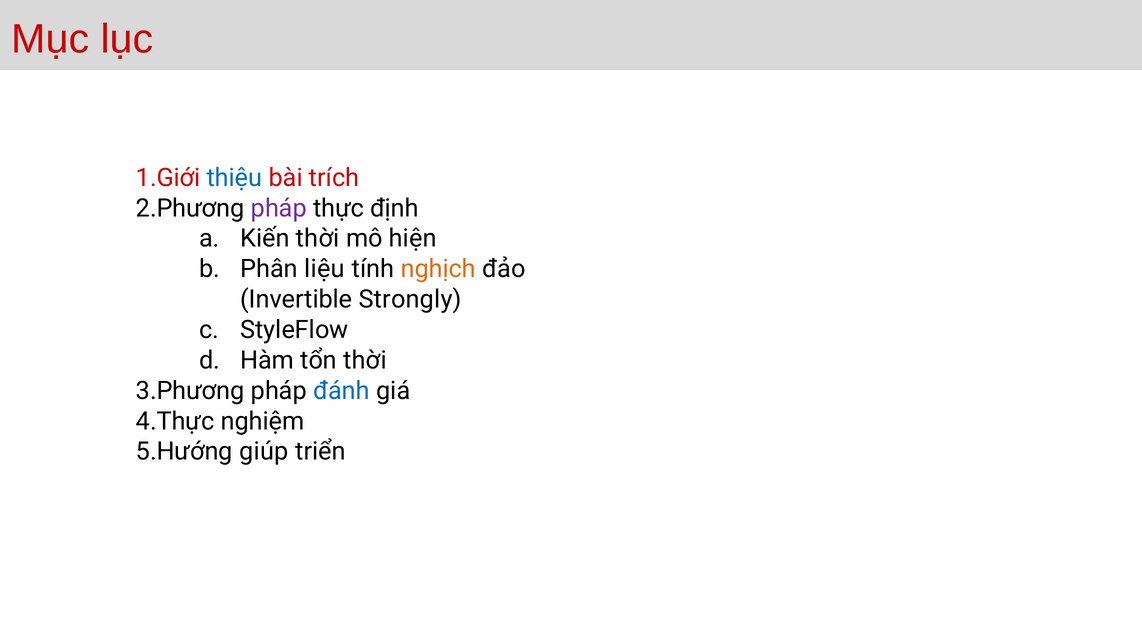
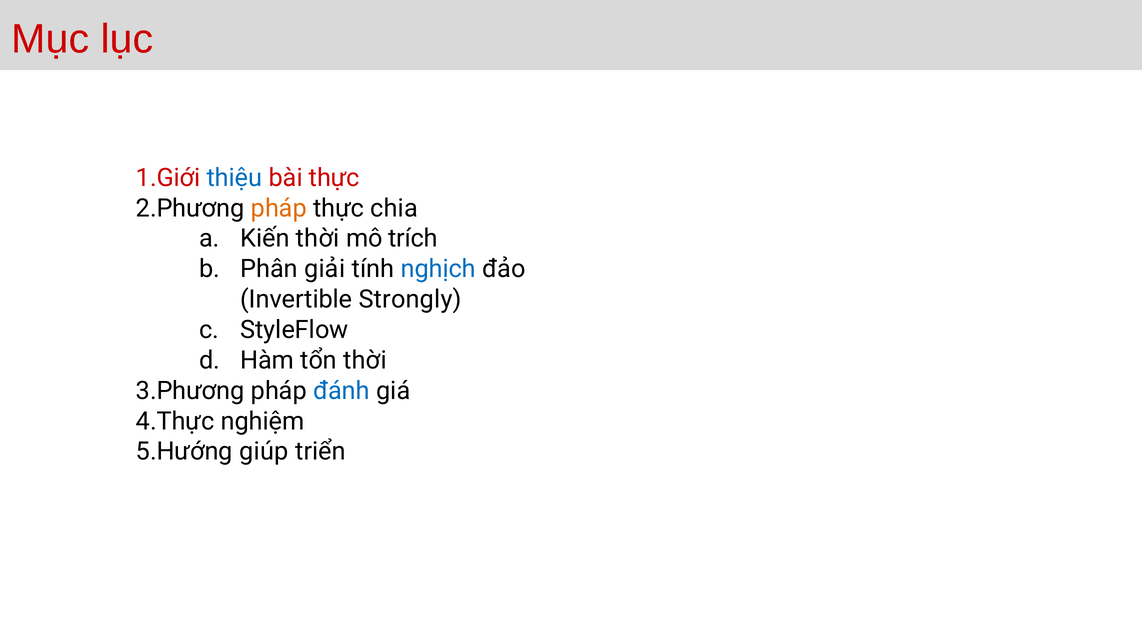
bài trích: trích -> thực
pháp at (279, 208) colour: purple -> orange
định: định -> chia
hiện: hiện -> trích
liệu: liệu -> giải
nghịch colour: orange -> blue
